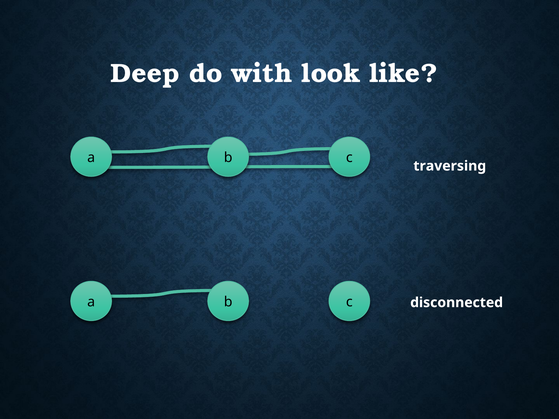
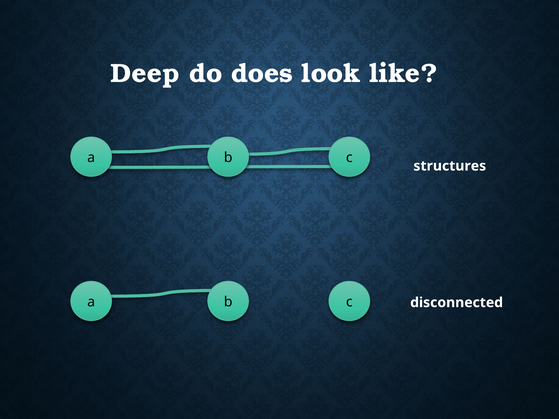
with: with -> does
traversing: traversing -> structures
